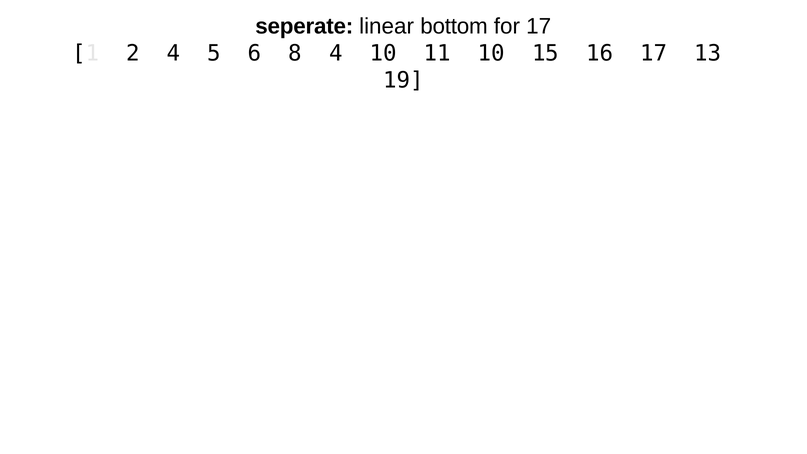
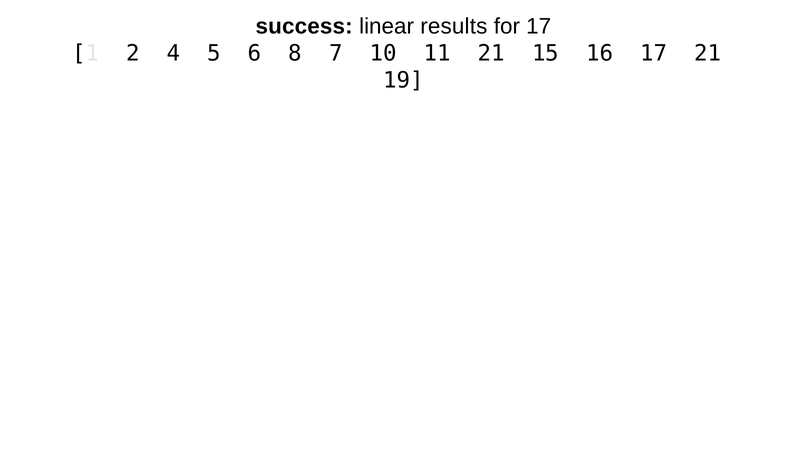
seperate: seperate -> success
bottom: bottom -> results
8 4: 4 -> 7
11 10: 10 -> 21
17 13: 13 -> 21
